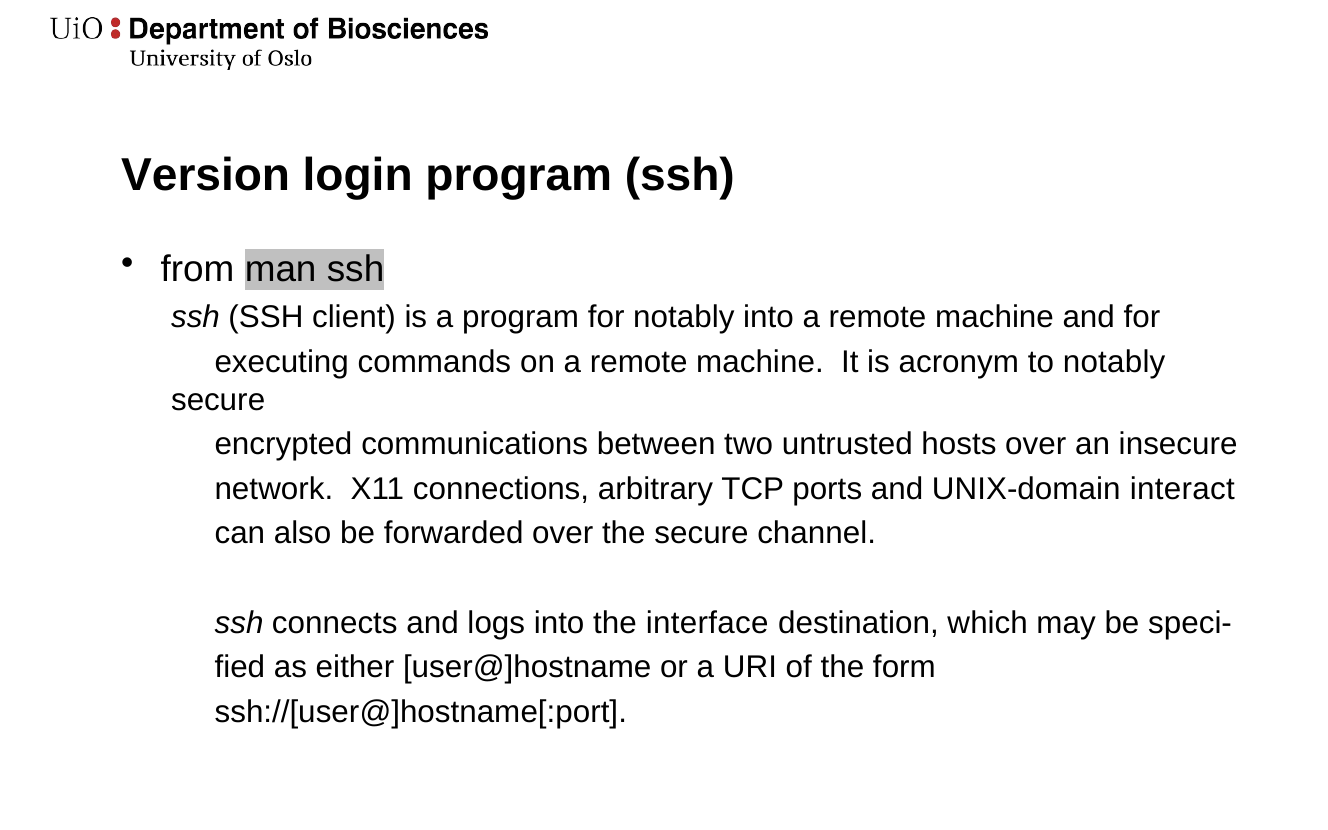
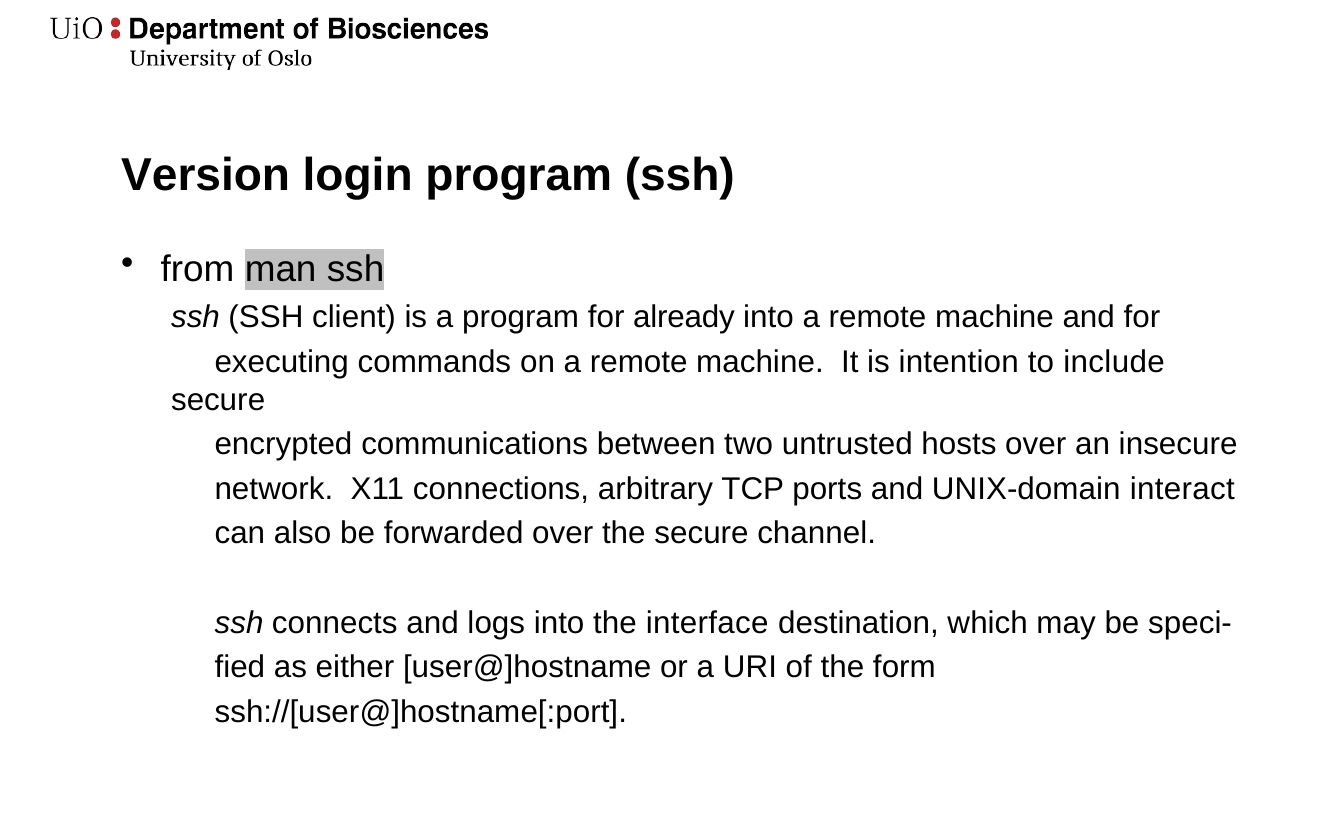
for notably: notably -> already
acronym: acronym -> intention
to notably: notably -> include
